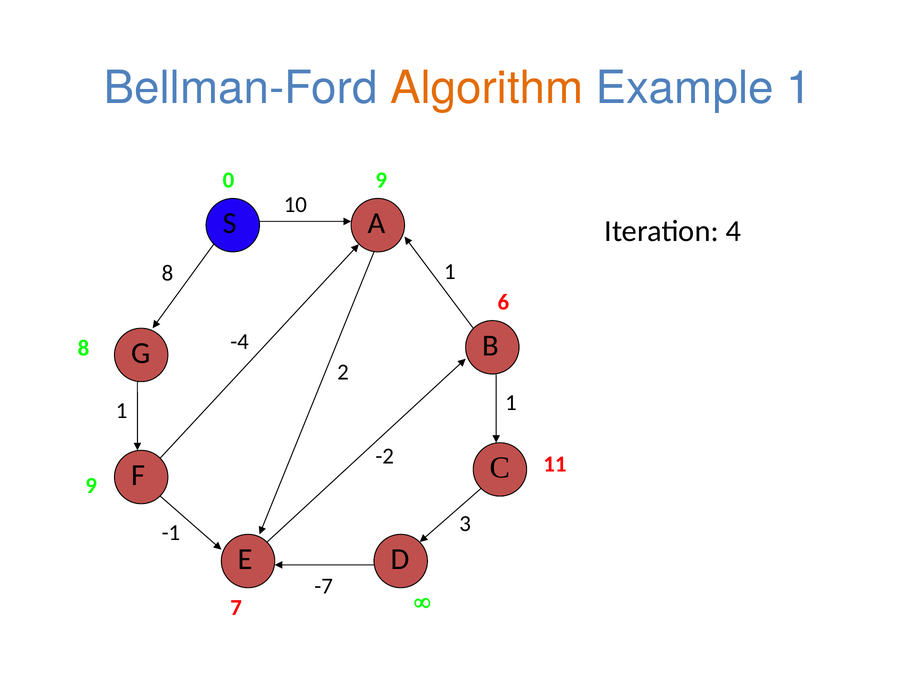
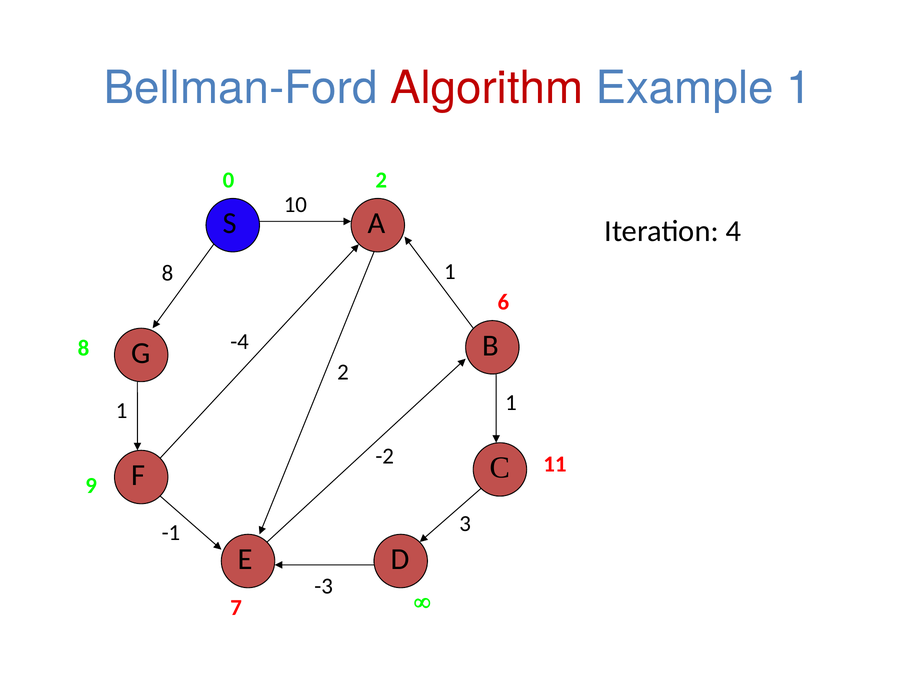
Algorithm colour: orange -> red
0 9: 9 -> 2
-7: -7 -> -3
